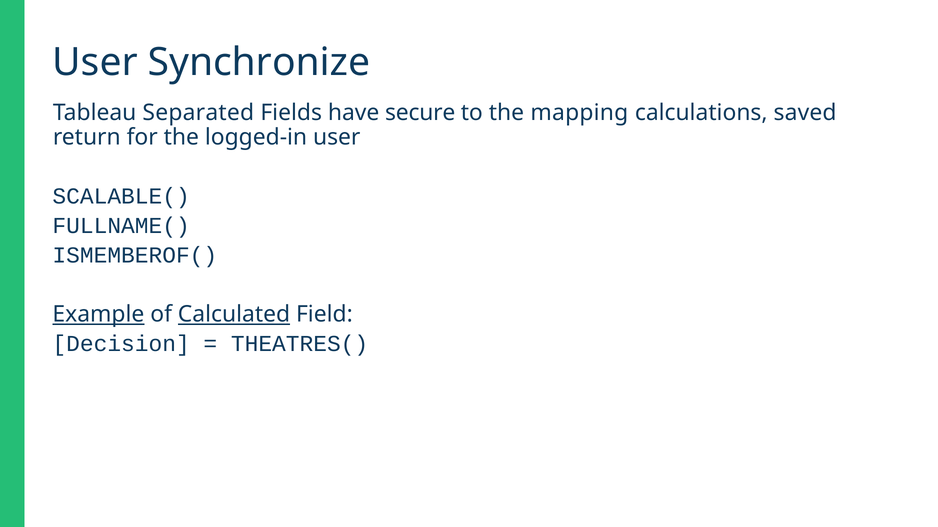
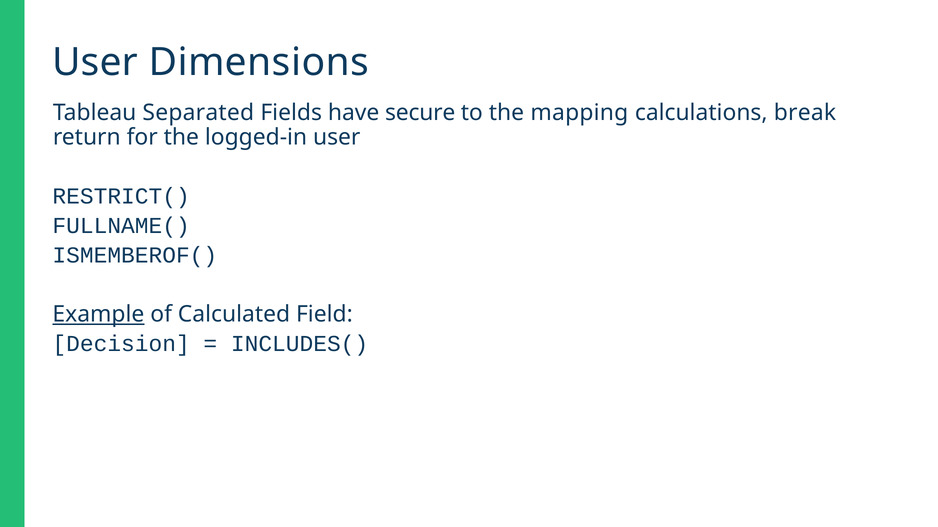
Synchronize: Synchronize -> Dimensions
saved: saved -> break
SCALABLE(: SCALABLE( -> RESTRICT(
Calculated underline: present -> none
THEATRES(: THEATRES( -> INCLUDES(
